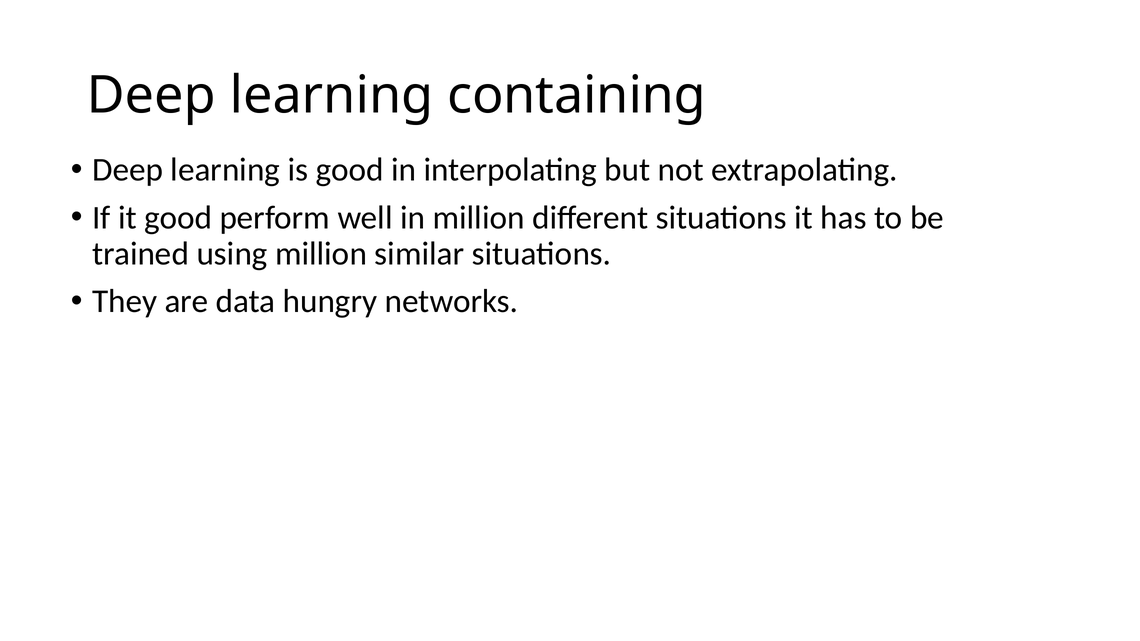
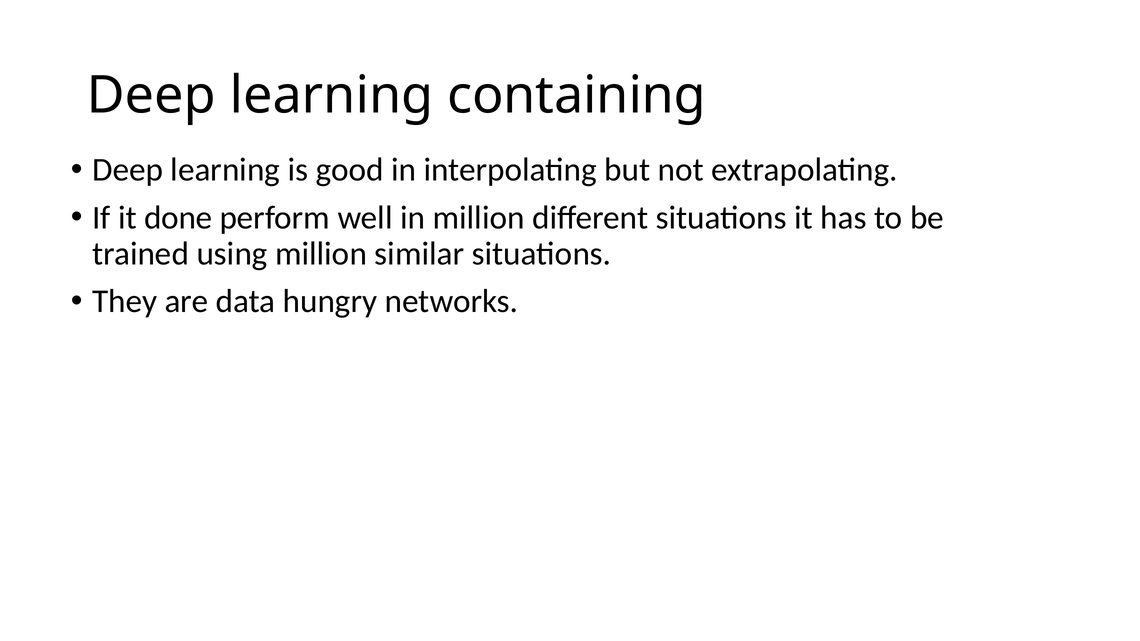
it good: good -> done
